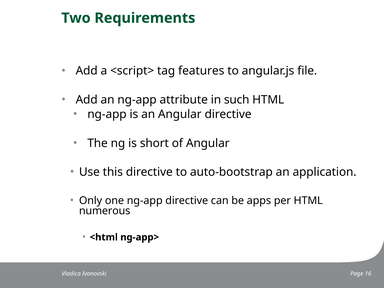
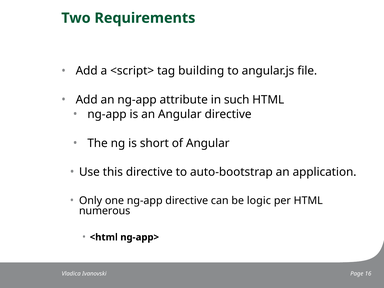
features: features -> building
apps: apps -> logic
